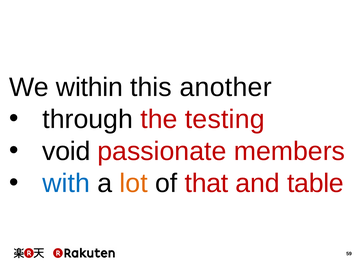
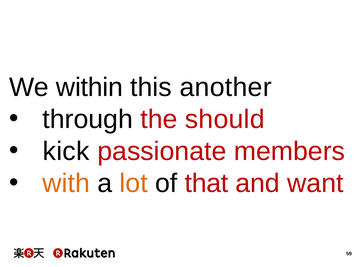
testing: testing -> should
void: void -> kick
with colour: blue -> orange
table: table -> want
